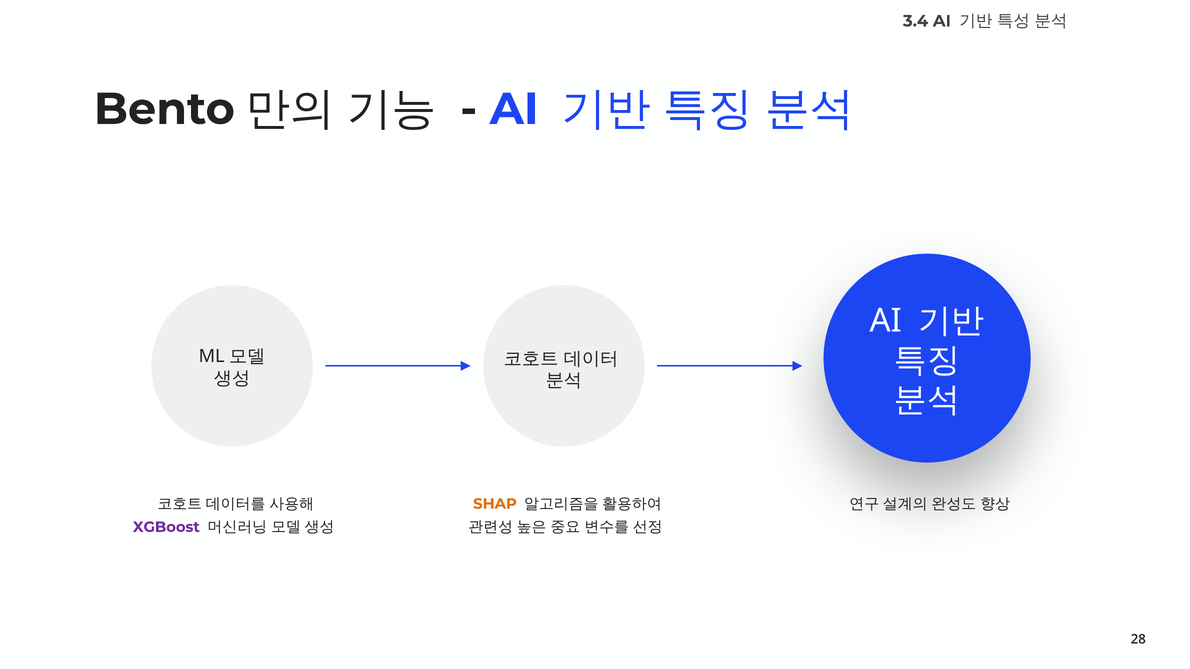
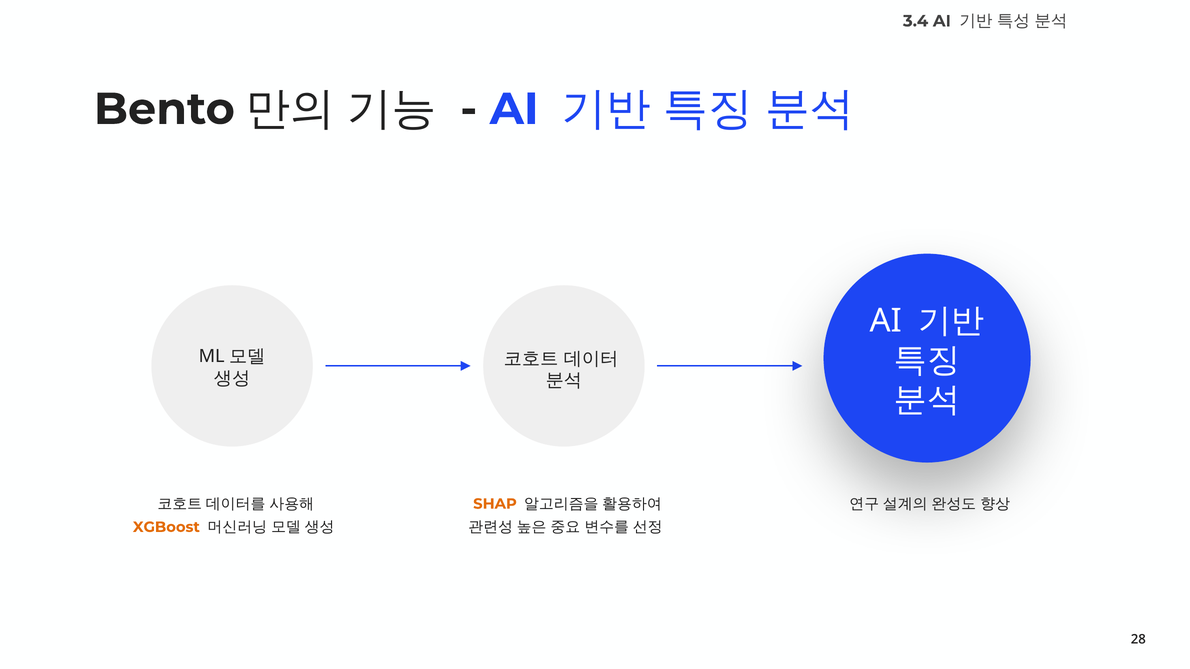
XGBoost colour: purple -> orange
